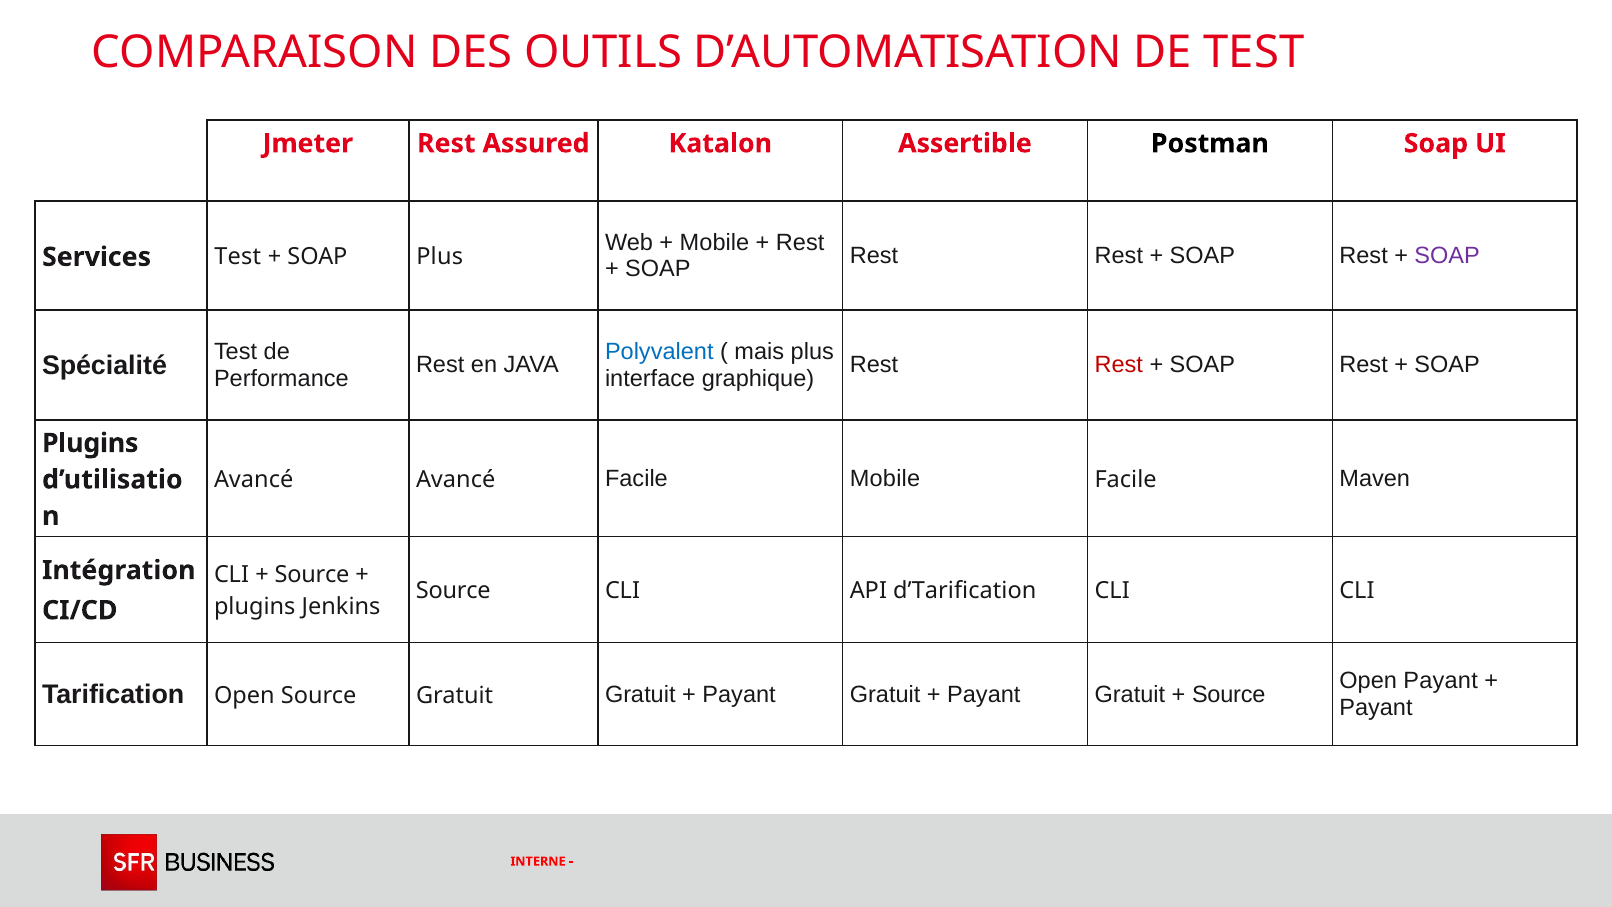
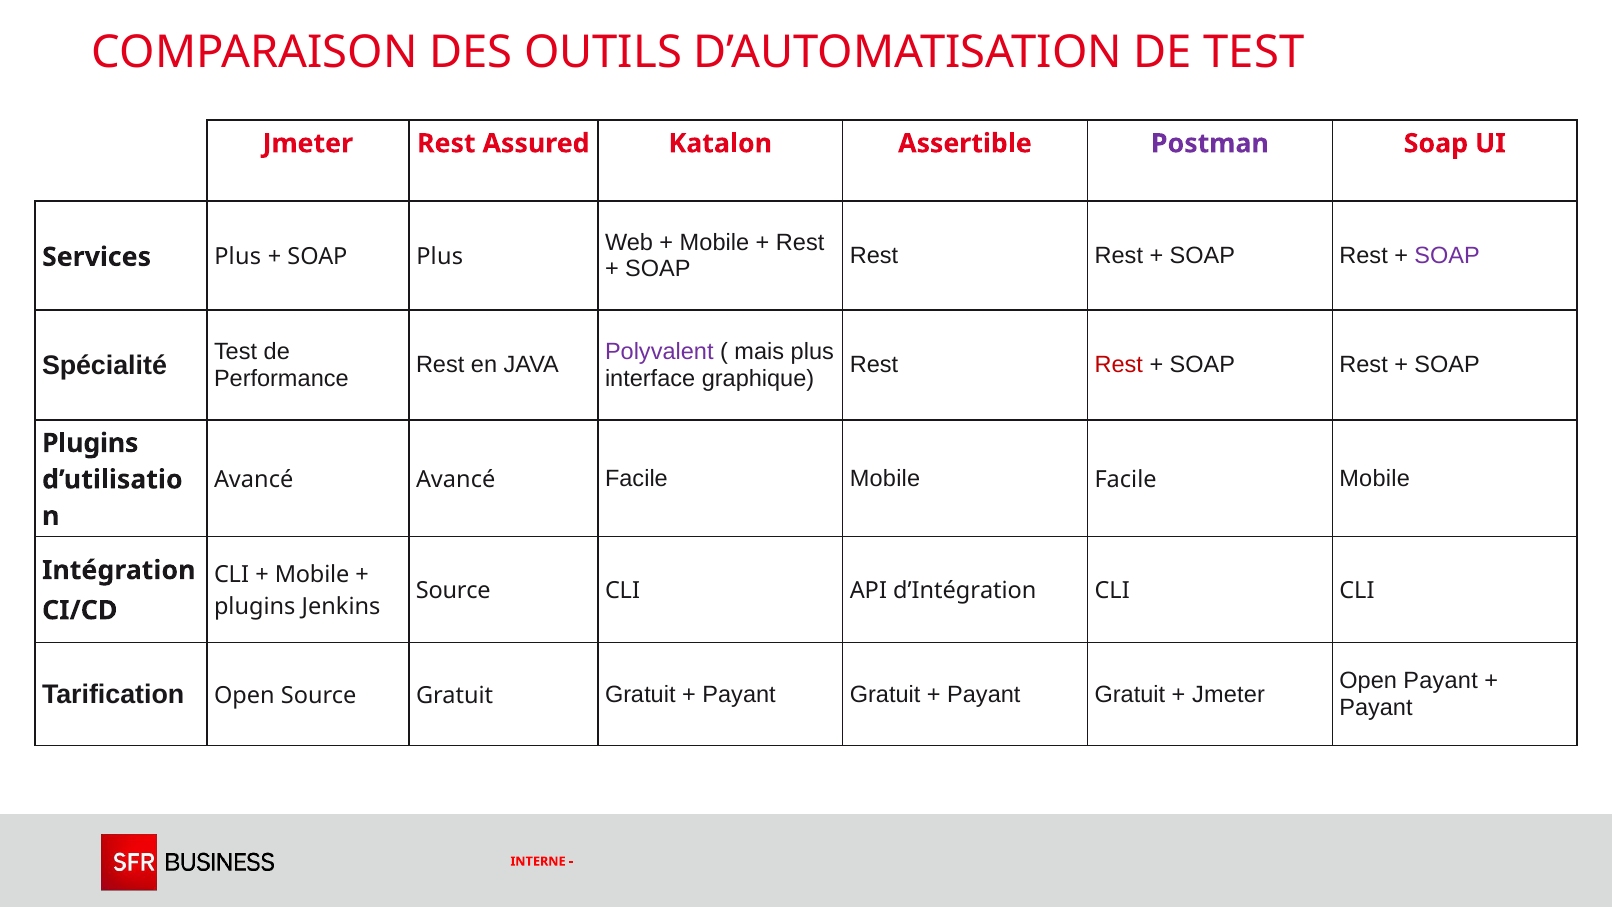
Postman colour: black -> purple
Services Test: Test -> Plus
Polyvalent colour: blue -> purple
Maven at (1375, 478): Maven -> Mobile
Source at (312, 575): Source -> Mobile
d’Tarification: d’Tarification -> d’Intégration
Source at (1229, 694): Source -> Jmeter
